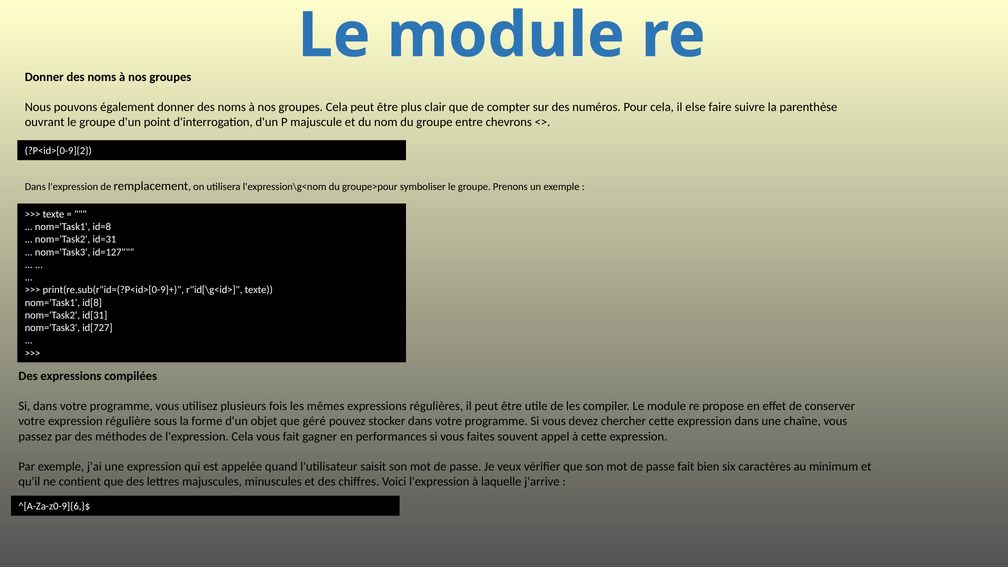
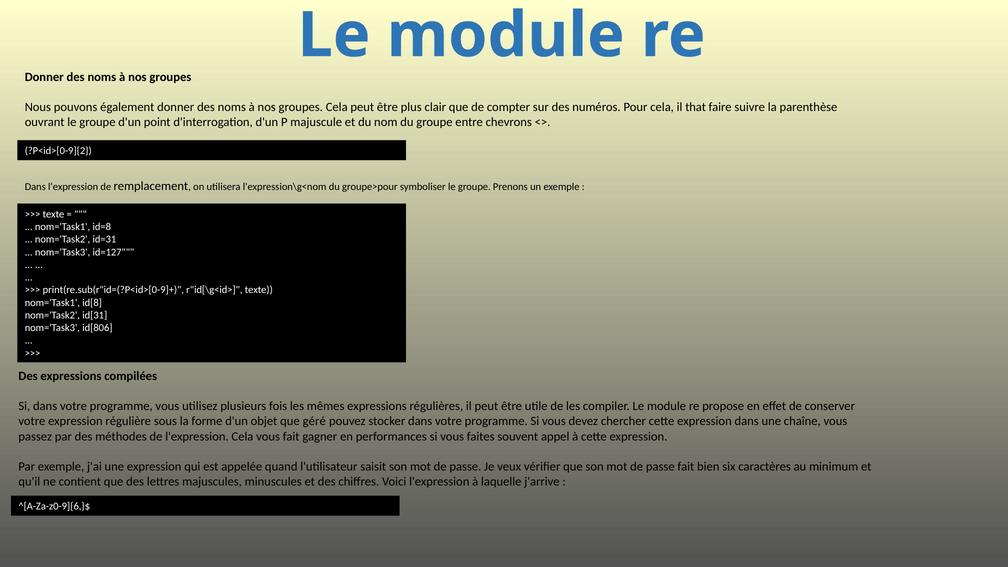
else: else -> that
id[727: id[727 -> id[806
